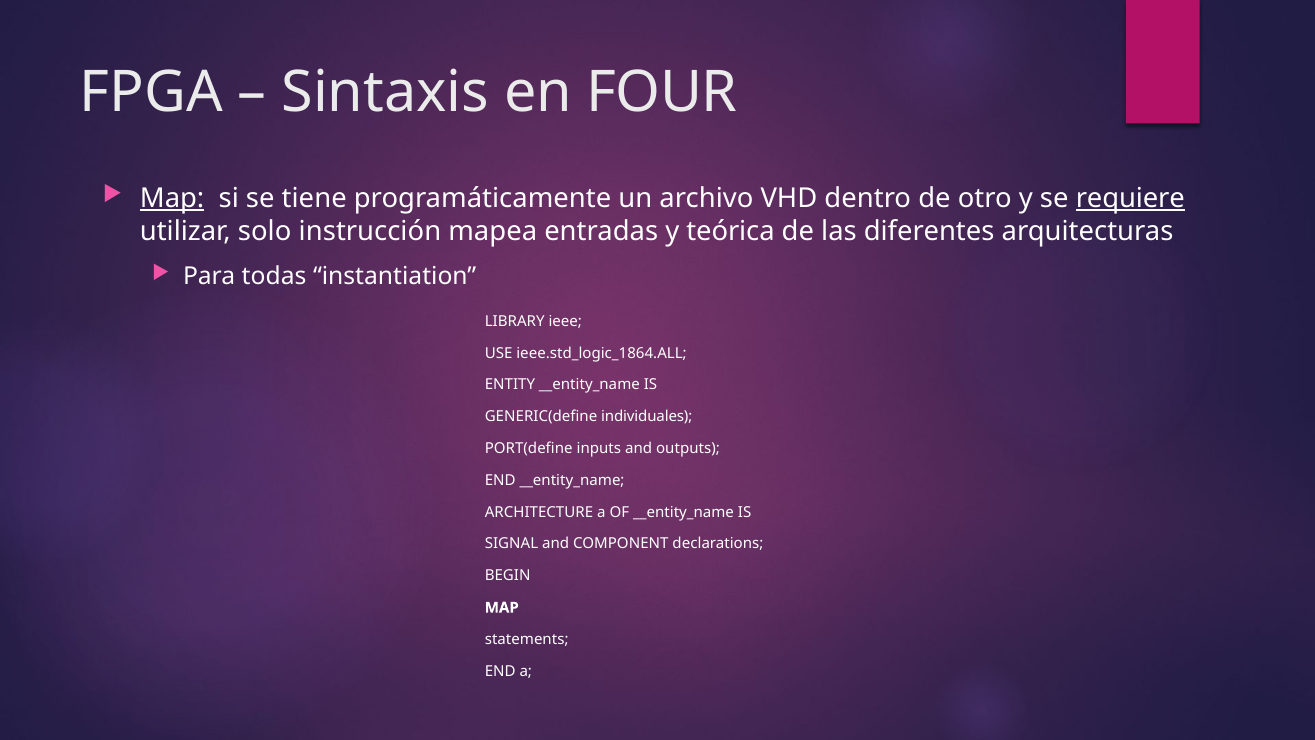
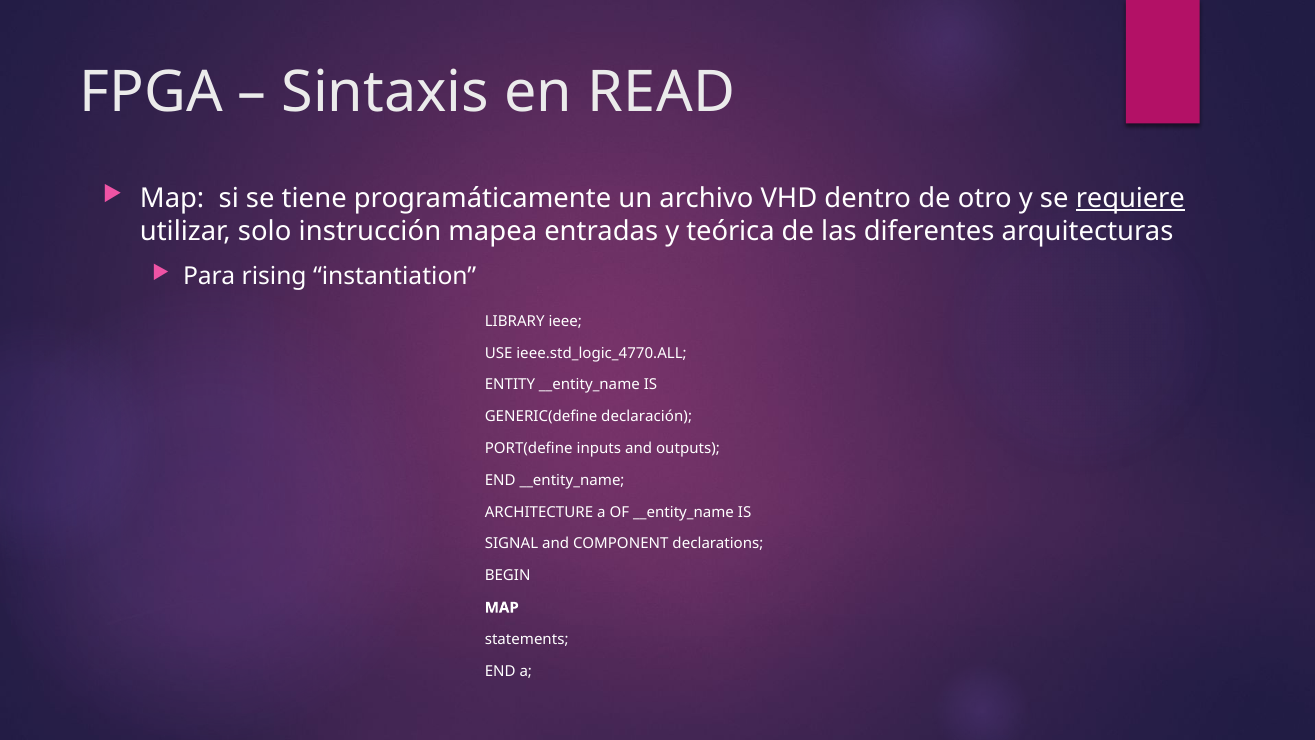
FOUR: FOUR -> READ
Map at (172, 198) underline: present -> none
todas: todas -> rising
ieee.std_logic_1864.ALL: ieee.std_logic_1864.ALL -> ieee.std_logic_4770.ALL
individuales: individuales -> declaración
